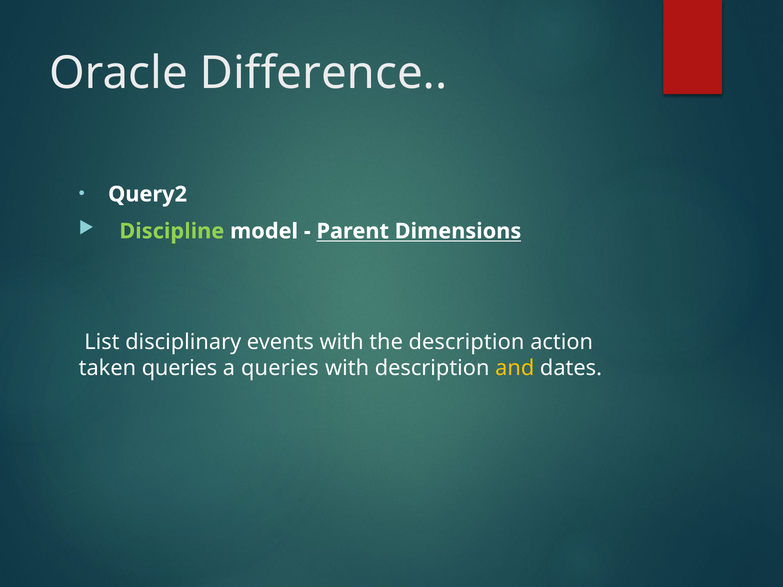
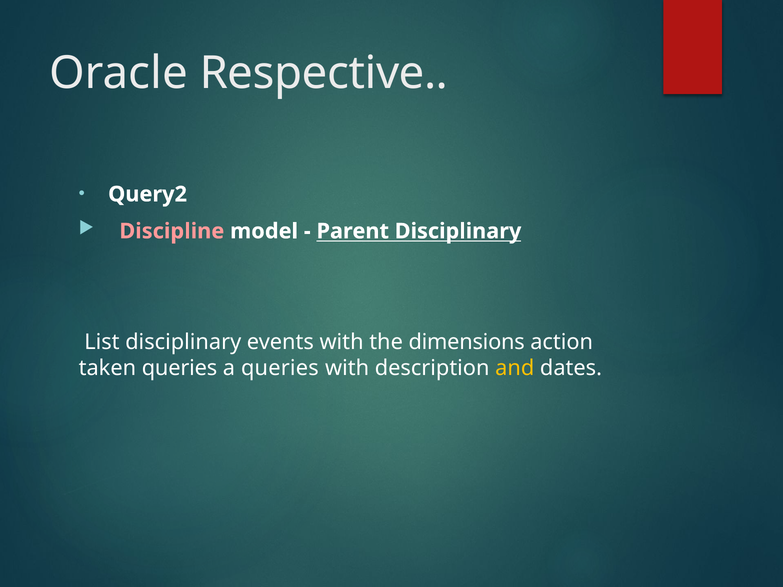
Difference: Difference -> Respective
Discipline colour: light green -> pink
Parent Dimensions: Dimensions -> Disciplinary
the description: description -> dimensions
